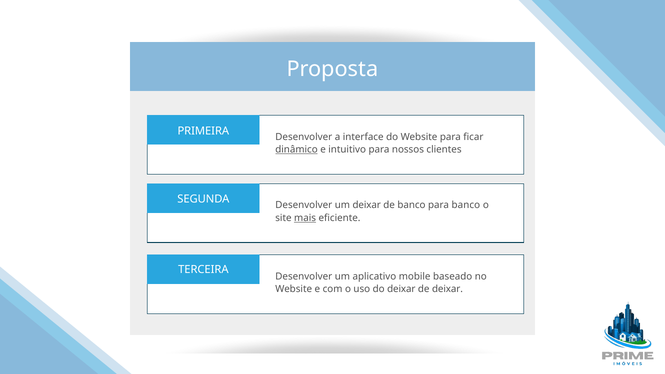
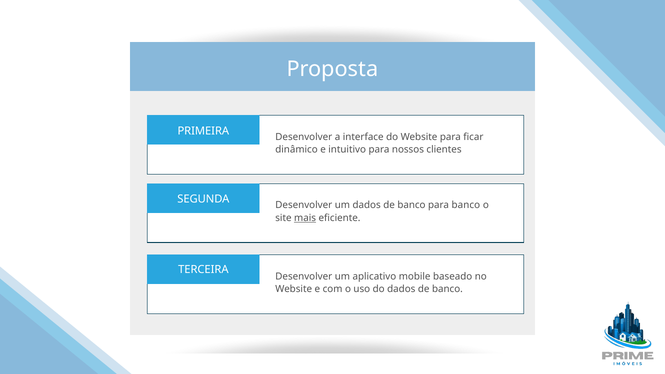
dinâmico underline: present -> none
um deixar: deixar -> dados
do deixar: deixar -> dados
deixar at (447, 289): deixar -> banco
